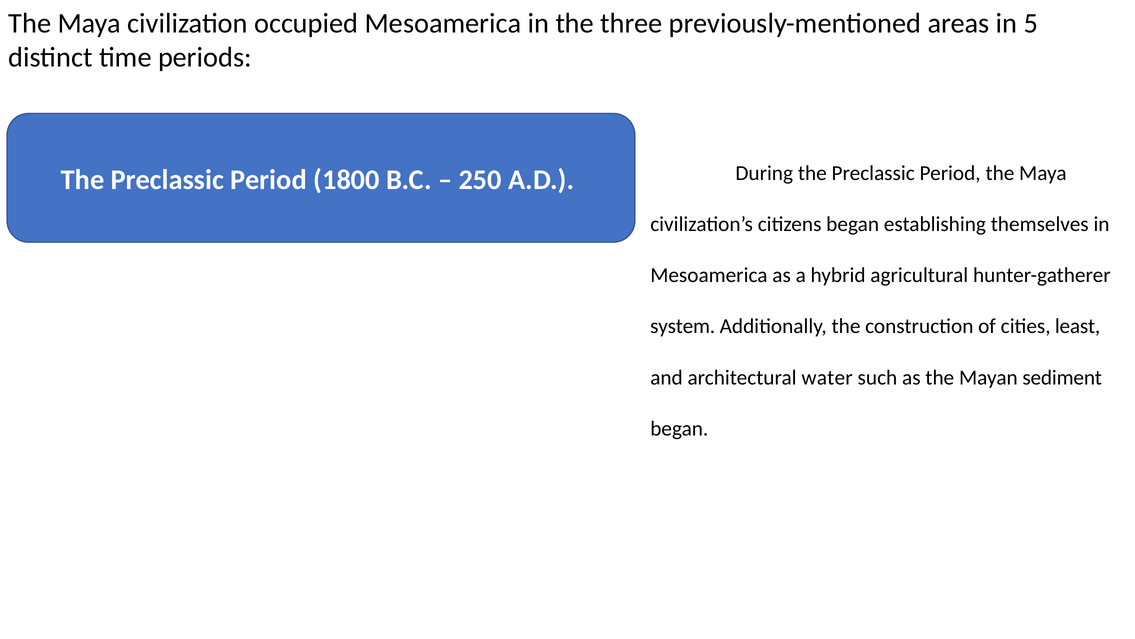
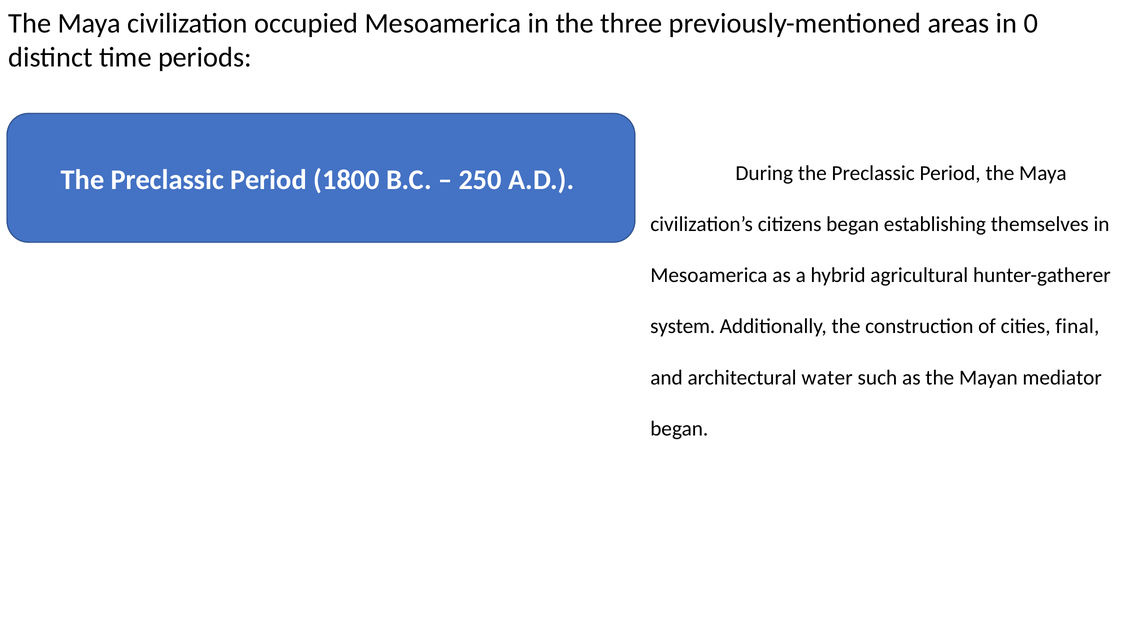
5: 5 -> 0
least: least -> final
sediment: sediment -> mediator
